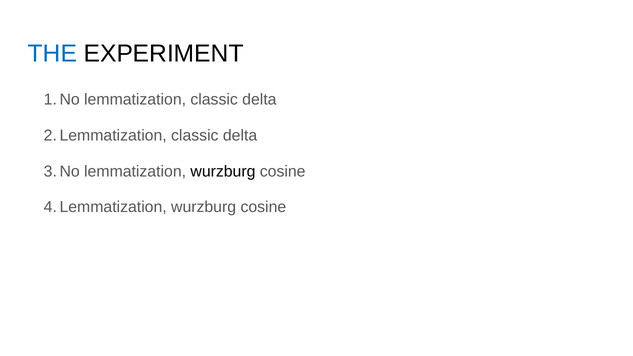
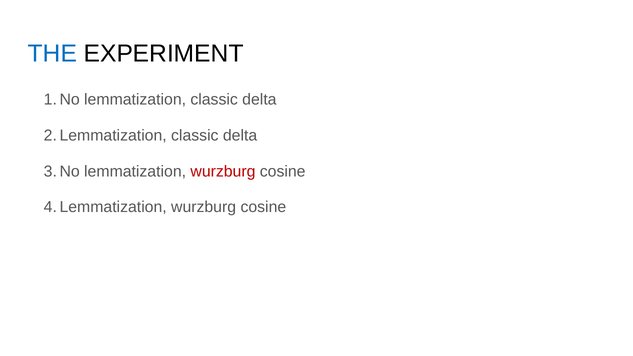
wurzburg at (223, 171) colour: black -> red
